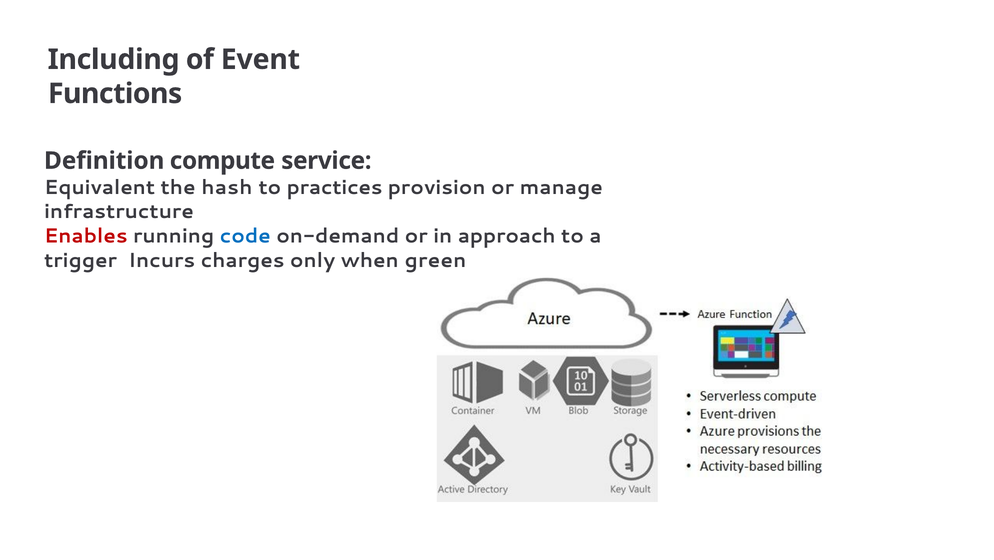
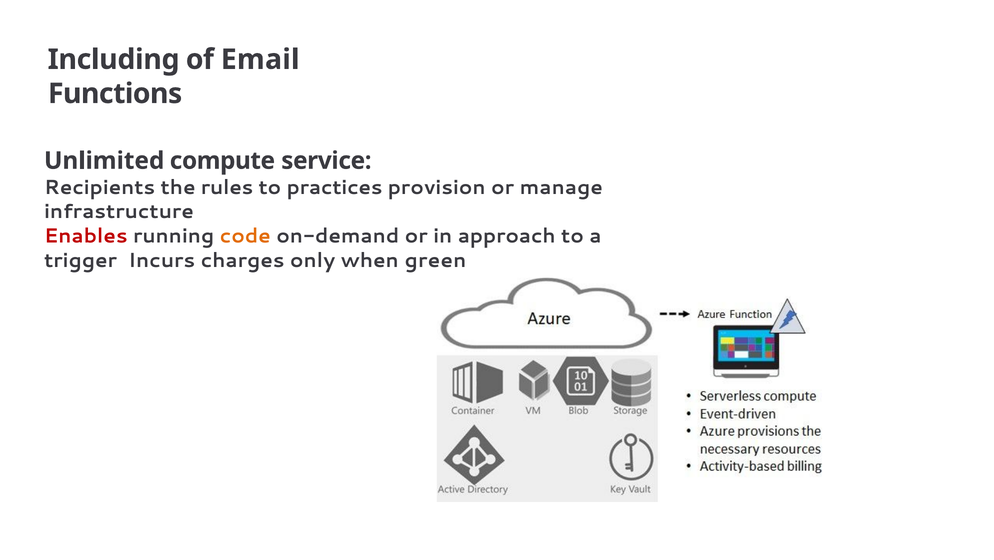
Event: Event -> Email
Definition: Definition -> Unlimited
Equivalent: Equivalent -> Recipients
hash: hash -> rules
code colour: blue -> orange
